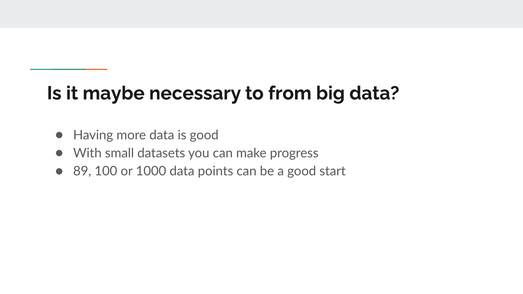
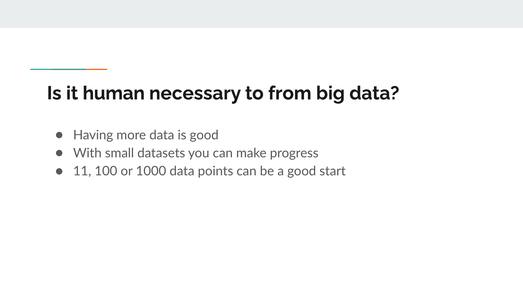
maybe: maybe -> human
89: 89 -> 11
